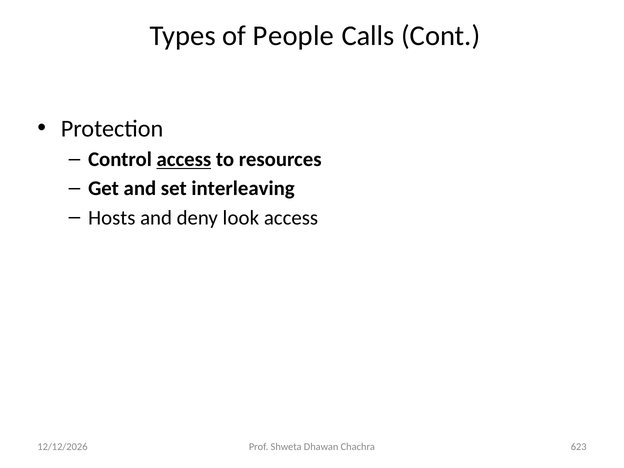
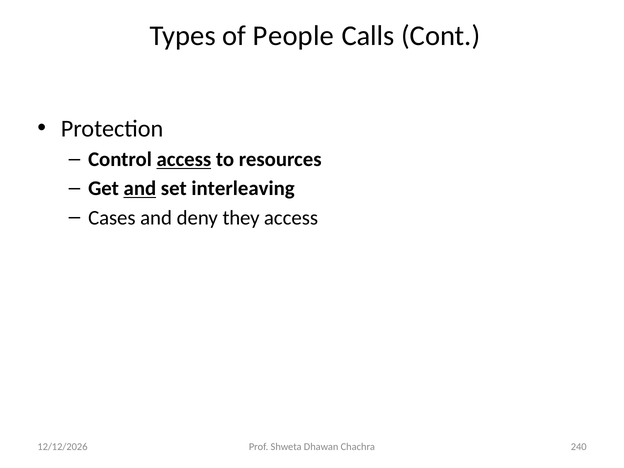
and at (140, 189) underline: none -> present
Hosts: Hosts -> Cases
look: look -> they
623: 623 -> 240
